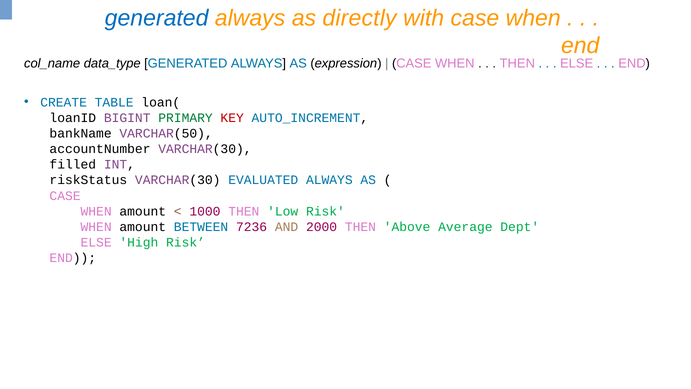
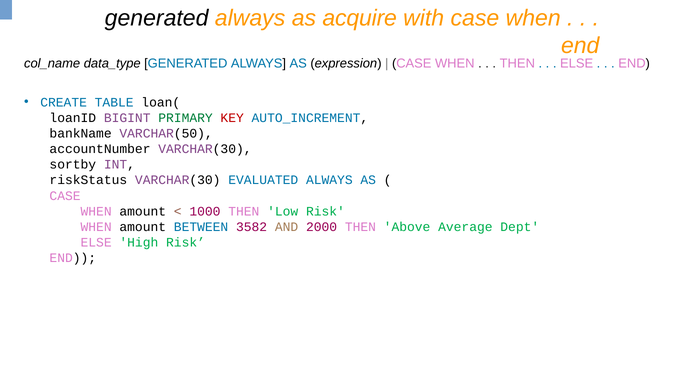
generated at (157, 18) colour: blue -> black
directly: directly -> acquire
filled: filled -> sortby
7236: 7236 -> 3582
